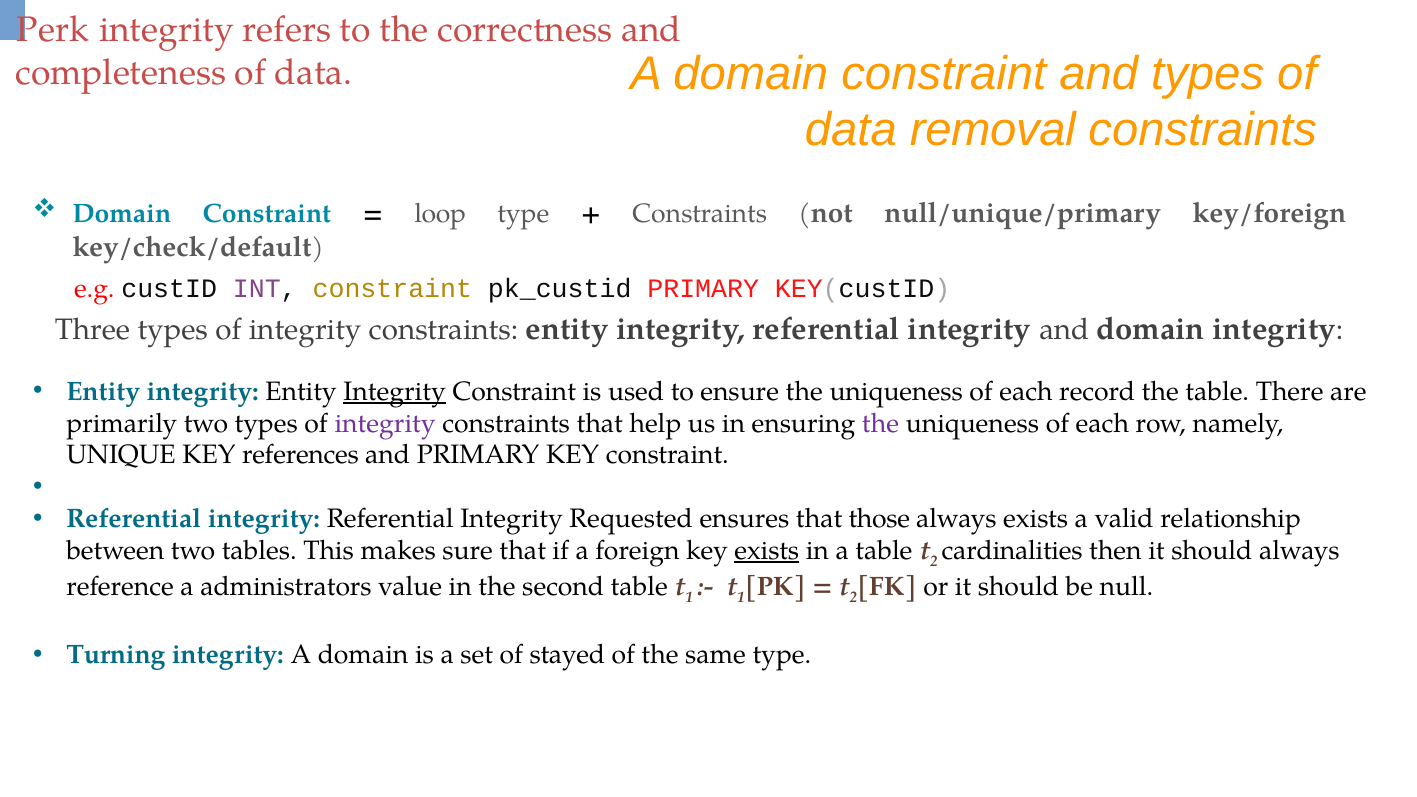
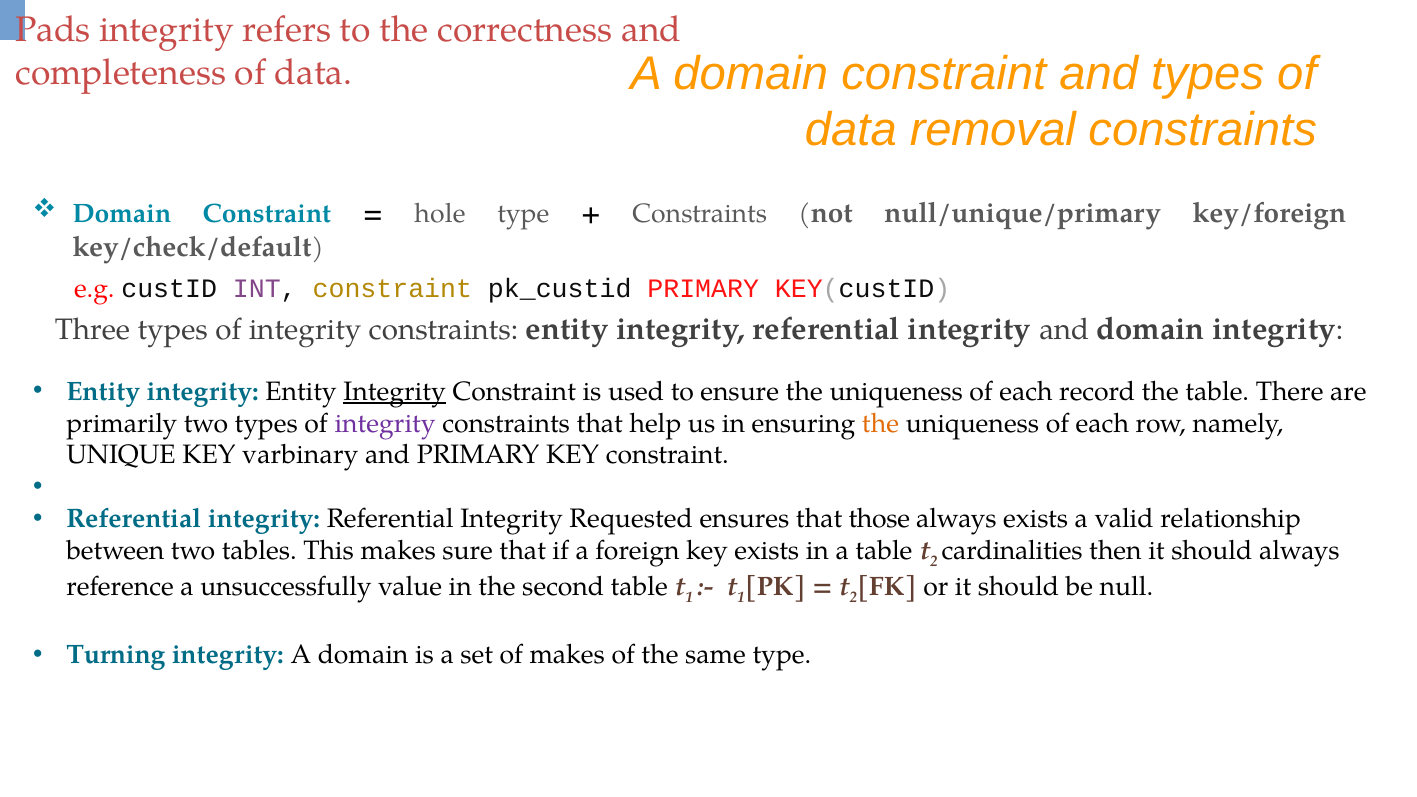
Perk: Perk -> Pads
loop: loop -> hole
the at (881, 423) colour: purple -> orange
references: references -> varbinary
exists at (767, 551) underline: present -> none
administrators: administrators -> unsuccessfully
of stayed: stayed -> makes
